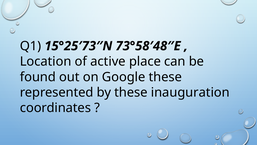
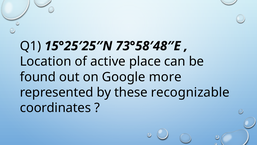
15°25′73″N: 15°25′73″N -> 15°25′25″N
Google these: these -> more
inauguration: inauguration -> recognizable
